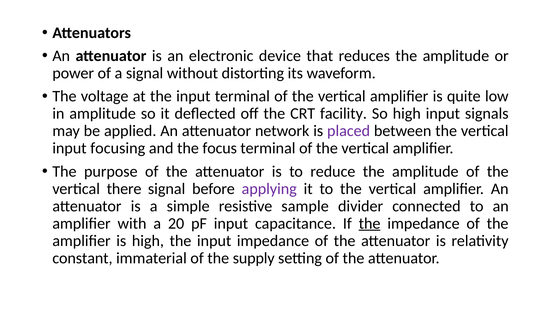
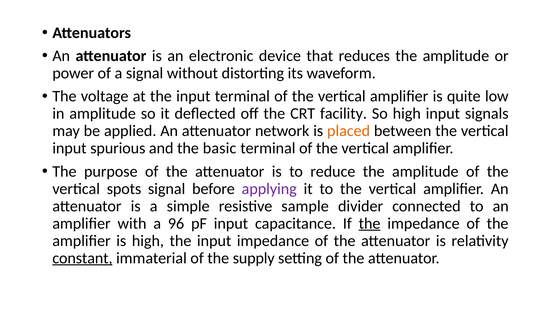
placed colour: purple -> orange
focusing: focusing -> spurious
focus: focus -> basic
there: there -> spots
20: 20 -> 96
constant underline: none -> present
